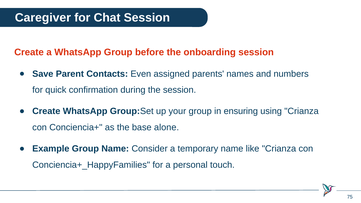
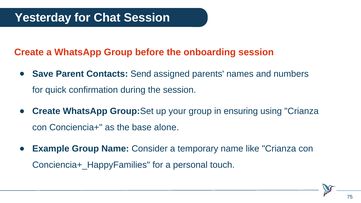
Caregiver: Caregiver -> Yesterday
Even: Even -> Send
